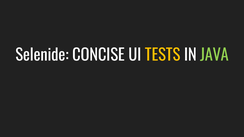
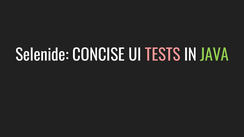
TESTS colour: yellow -> pink
